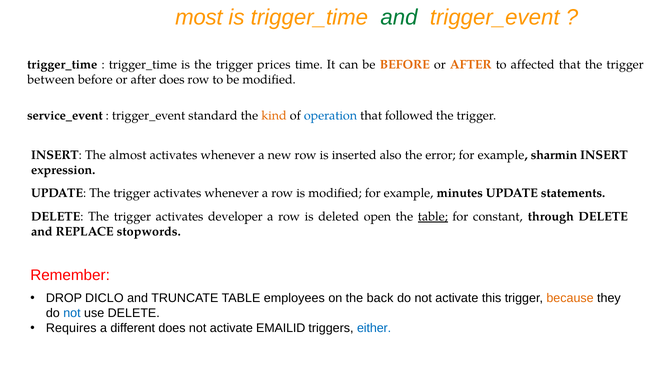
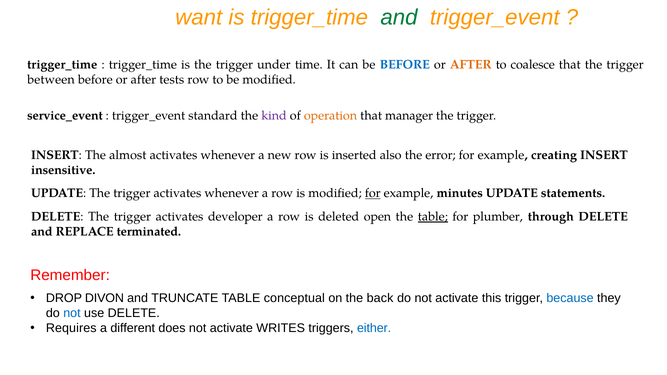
most: most -> want
prices: prices -> under
BEFORE at (405, 65) colour: orange -> blue
affected: affected -> coalesce
after does: does -> tests
kind colour: orange -> purple
operation colour: blue -> orange
followed: followed -> manager
sharmin: sharmin -> creating
expression: expression -> insensitive
for at (373, 193) underline: none -> present
constant: constant -> plumber
stopwords: stopwords -> terminated
DICLO: DICLO -> DIVON
employees: employees -> conceptual
because colour: orange -> blue
EMAILID: EMAILID -> WRITES
